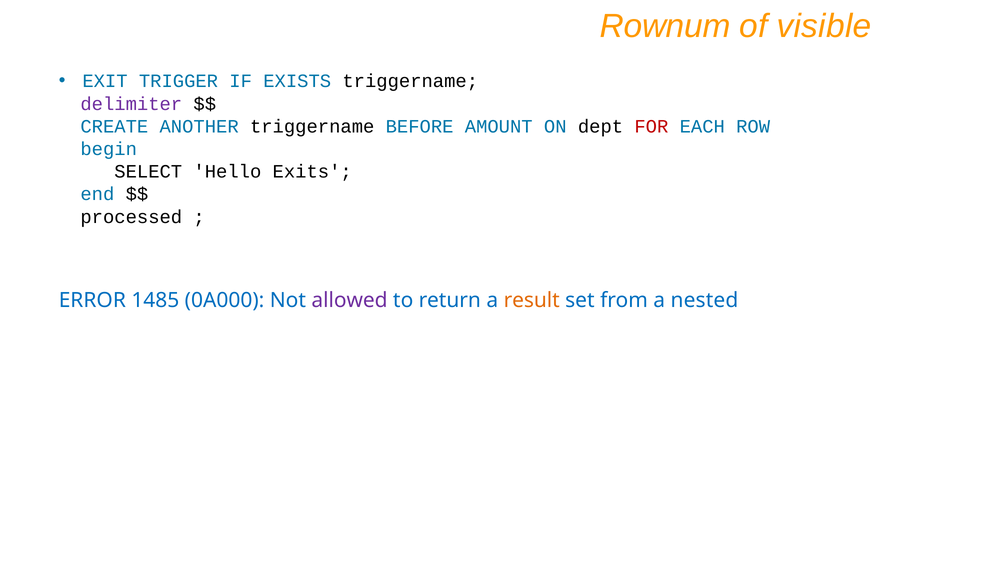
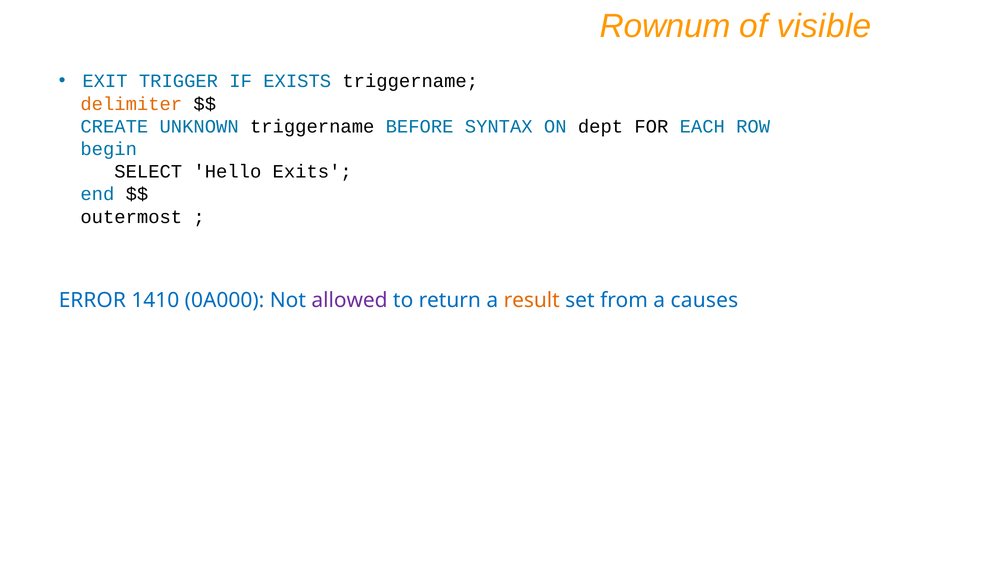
delimiter colour: purple -> orange
ANOTHER: ANOTHER -> UNKNOWN
AMOUNT: AMOUNT -> SYNTAX
FOR colour: red -> black
processed: processed -> outermost
1485: 1485 -> 1410
nested: nested -> causes
